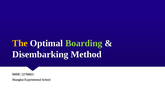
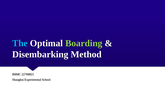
The colour: yellow -> light blue
